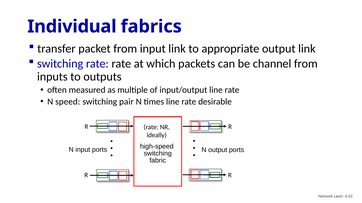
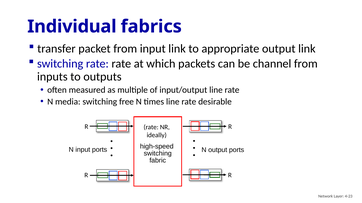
speed: speed -> media
pair: pair -> free
